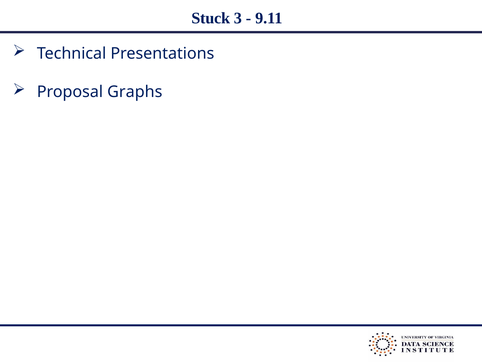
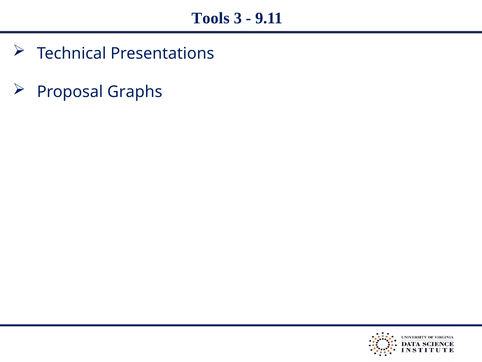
Stuck: Stuck -> Tools
